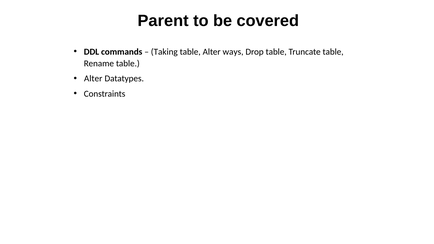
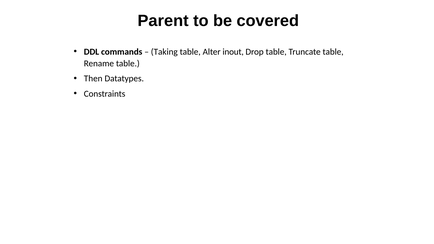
ways: ways -> inout
Alter at (93, 79): Alter -> Then
